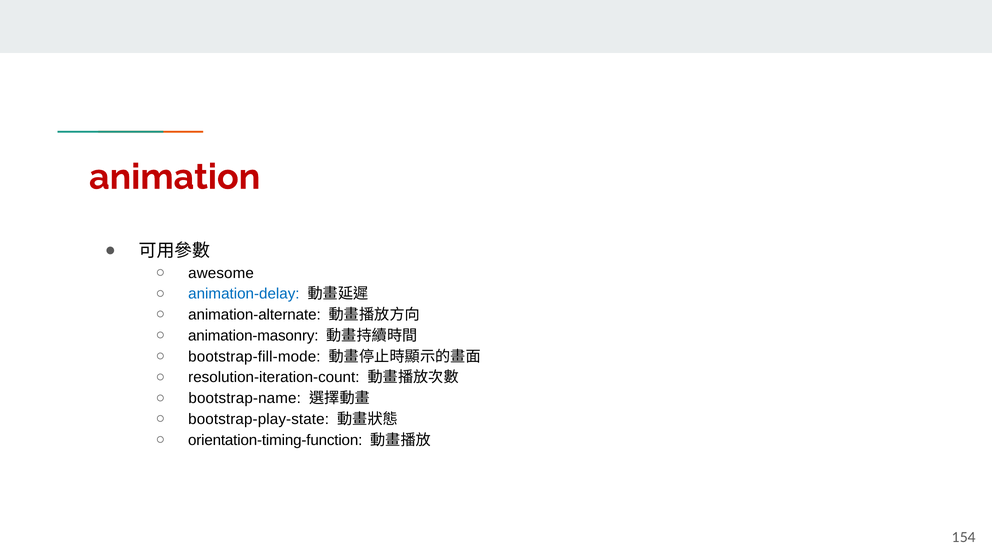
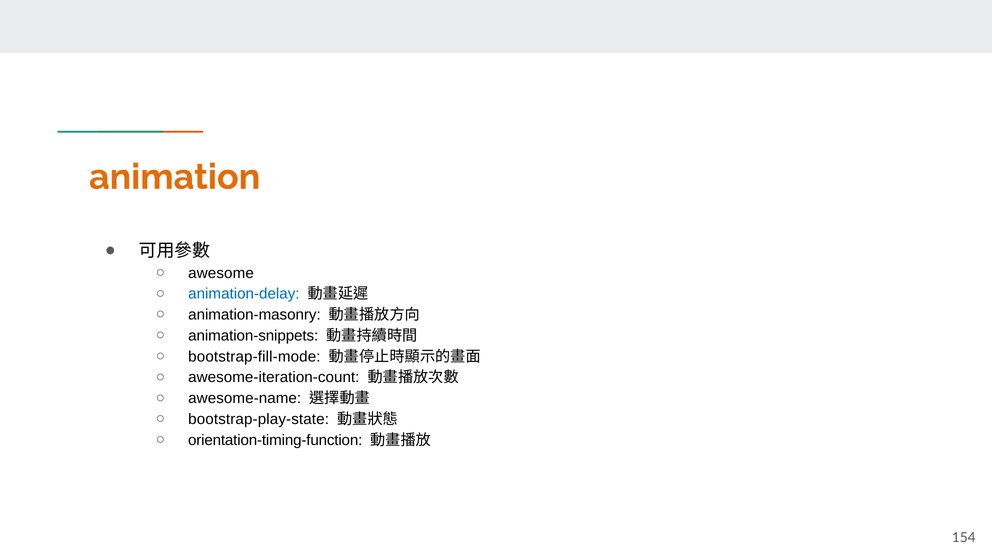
animation colour: red -> orange
animation-alternate: animation-alternate -> animation-masonry
animation-masonry: animation-masonry -> animation-snippets
resolution-iteration-count: resolution-iteration-count -> awesome-iteration-count
bootstrap-name: bootstrap-name -> awesome-name
